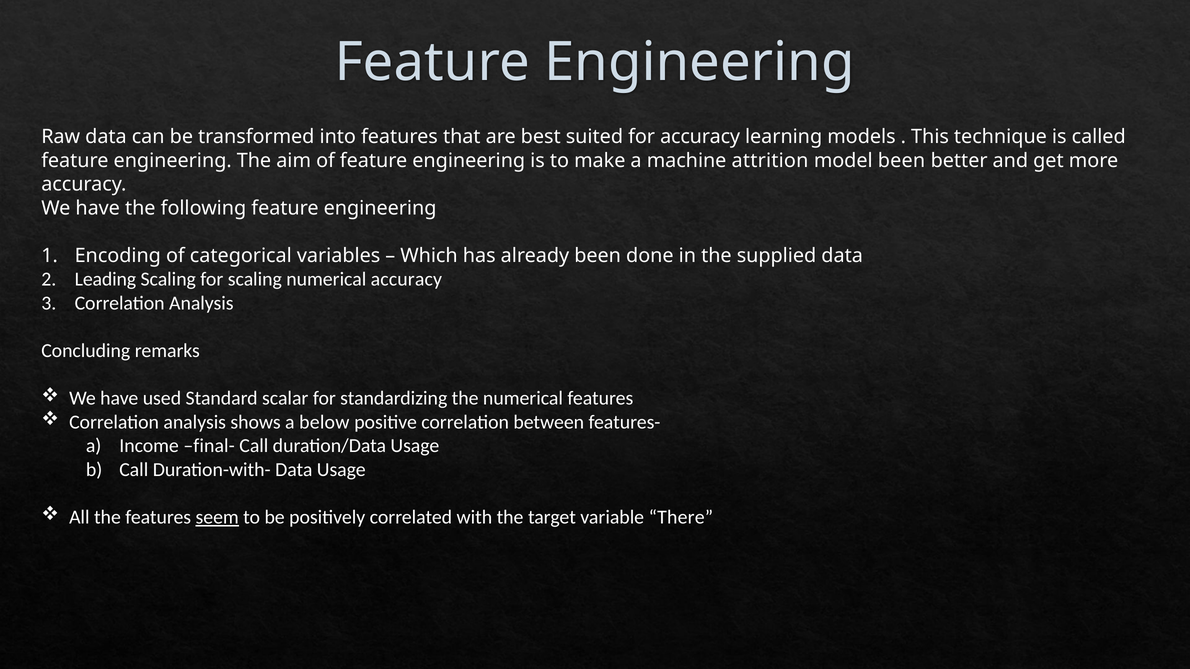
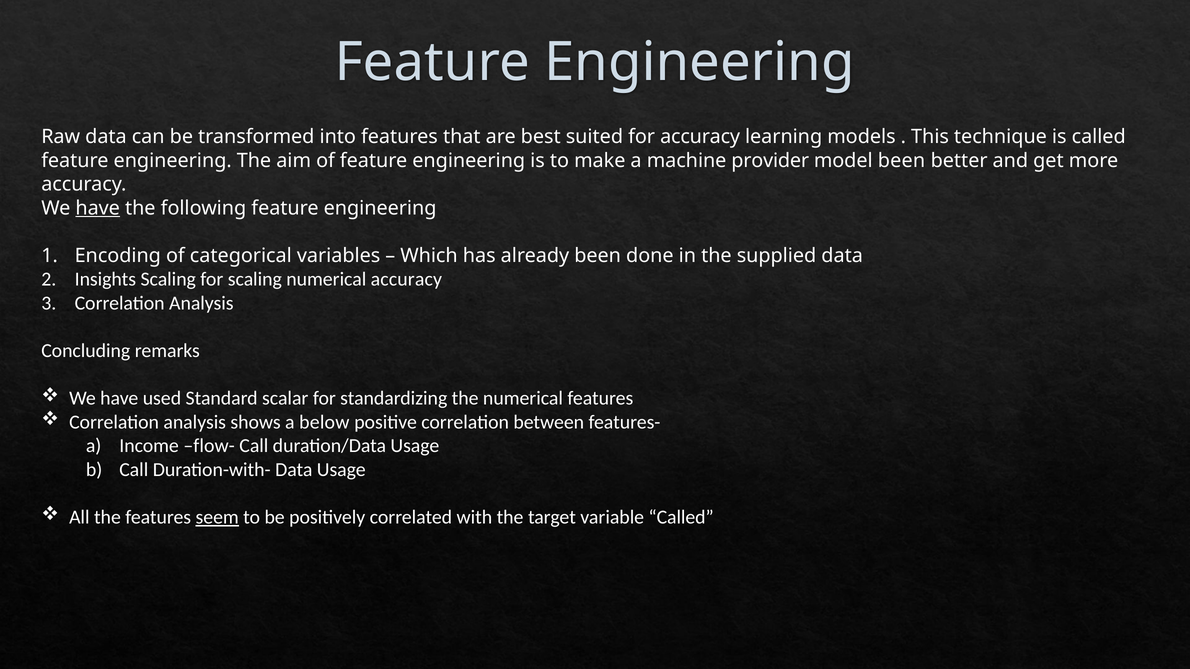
attrition: attrition -> provider
have at (98, 208) underline: none -> present
Leading: Leading -> Insights
final-: final- -> flow-
variable There: There -> Called
